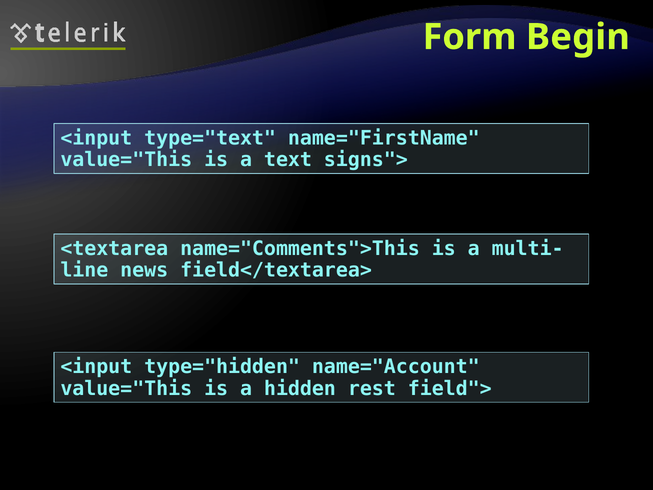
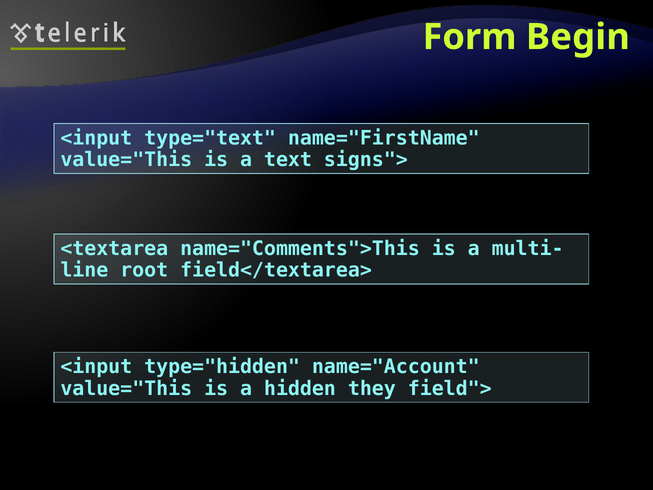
news: news -> root
rest: rest -> they
